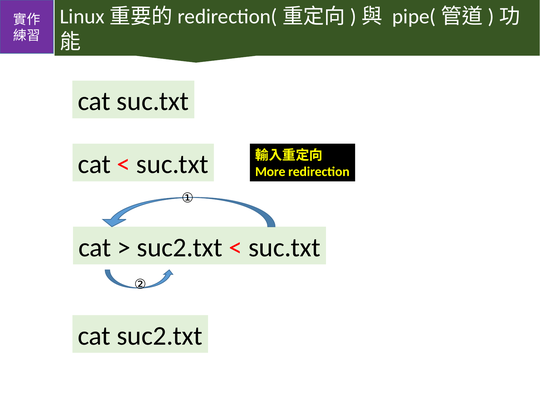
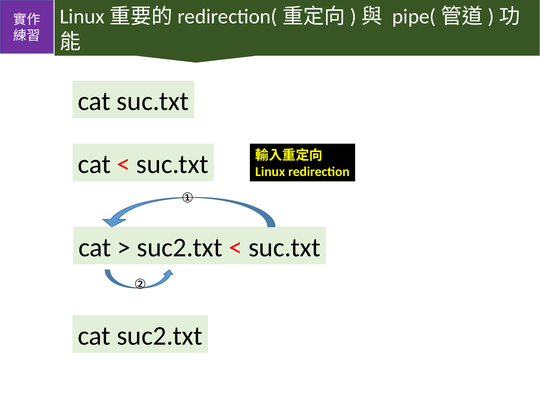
More: More -> Linux
